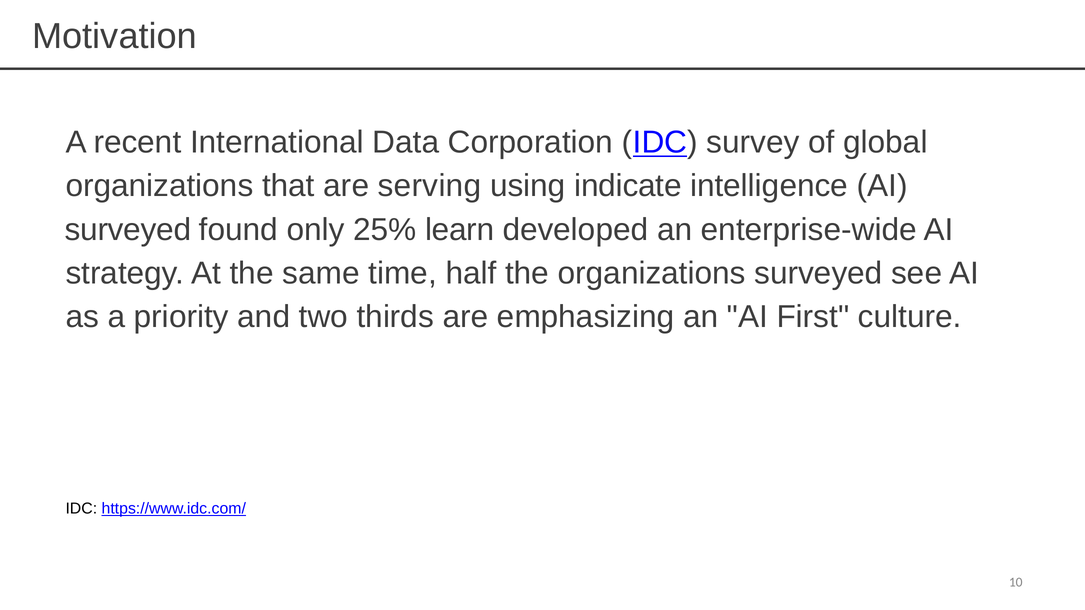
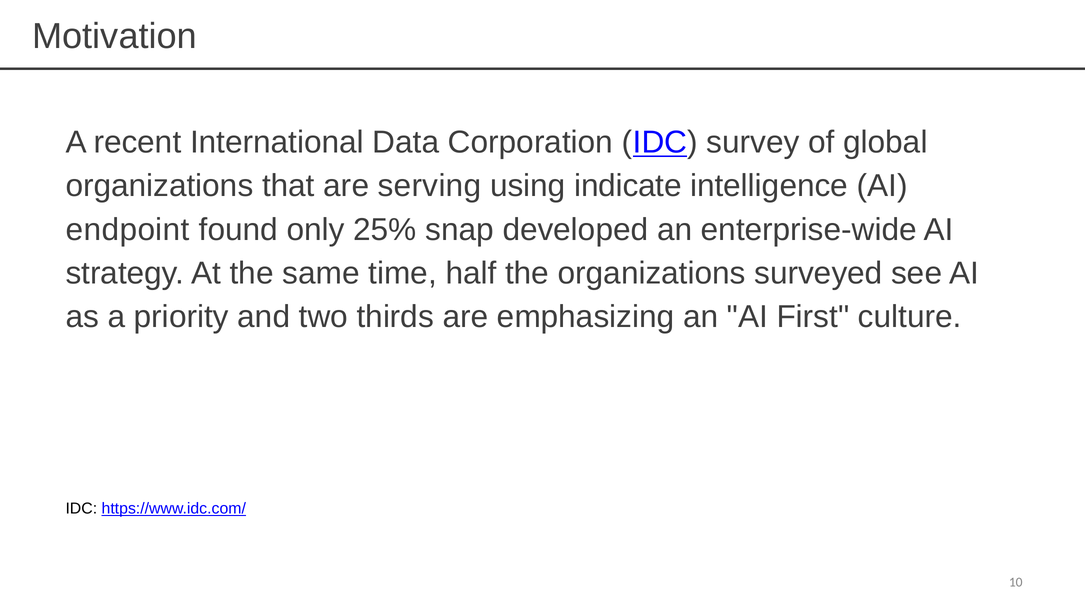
surveyed at (128, 230): surveyed -> endpoint
learn: learn -> snap
